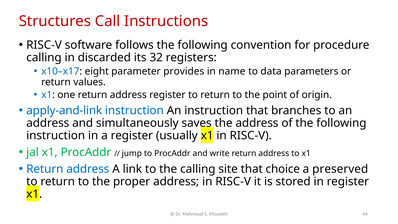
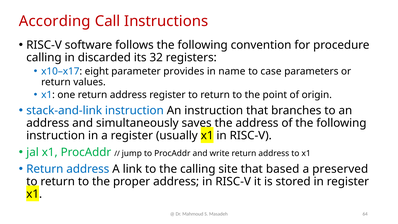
Structures: Structures -> According
data: data -> case
apply-and-link: apply-and-link -> stack-and-link
choice: choice -> based
